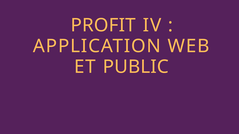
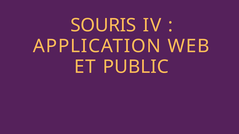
PROFIT: PROFIT -> SOURIS
